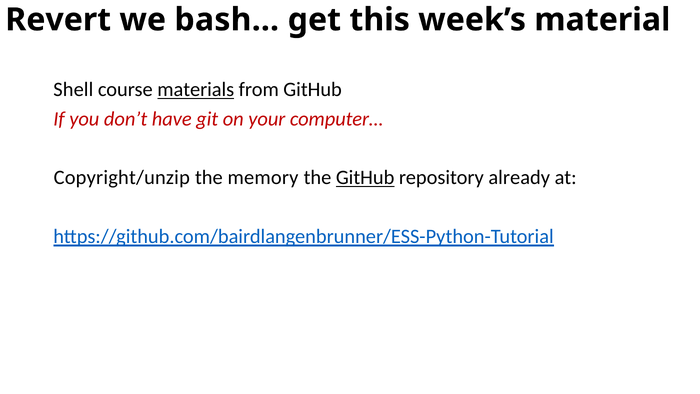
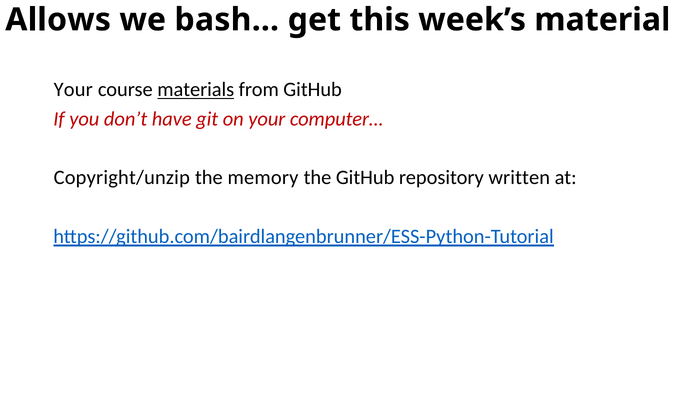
Revert: Revert -> Allows
Shell at (73, 90): Shell -> Your
GitHub at (365, 178) underline: present -> none
already: already -> written
